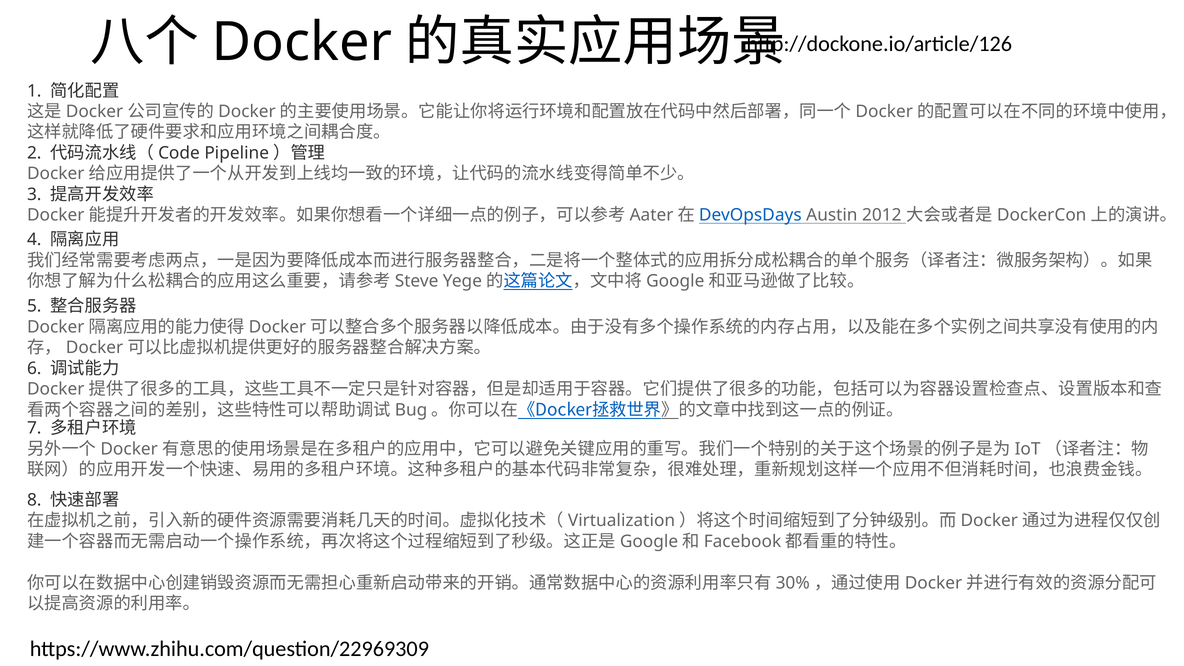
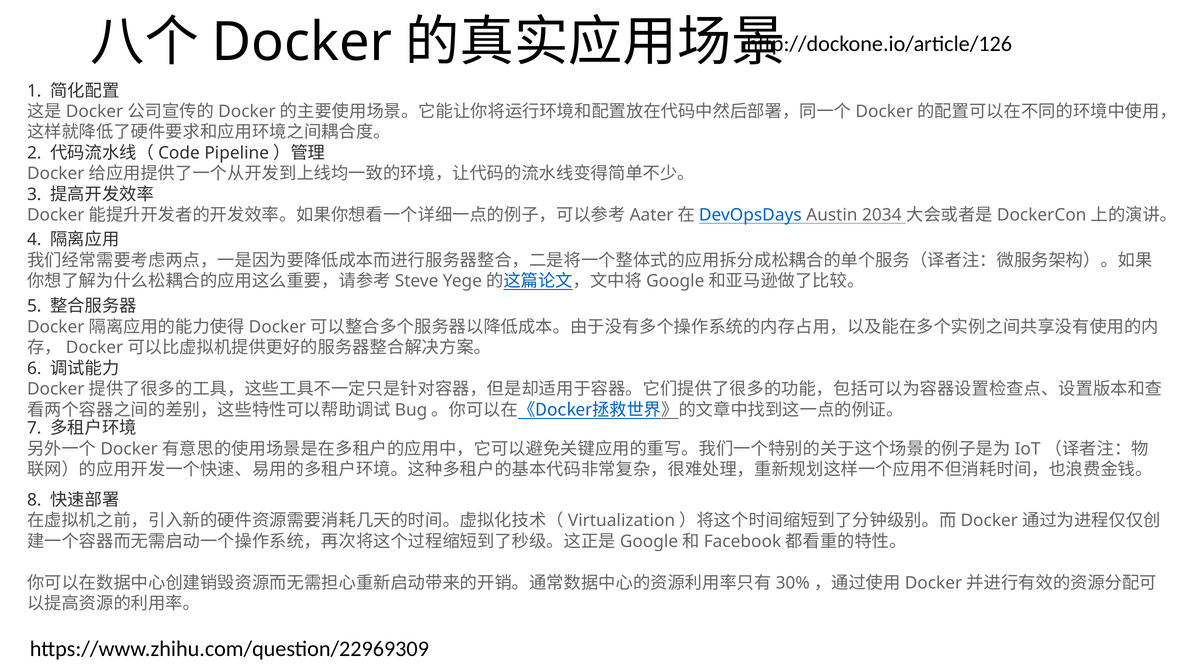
2012: 2012 -> 2034
